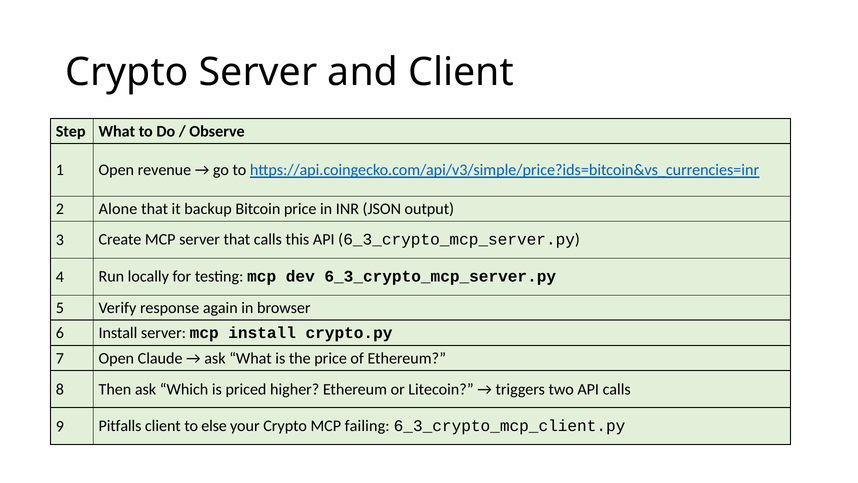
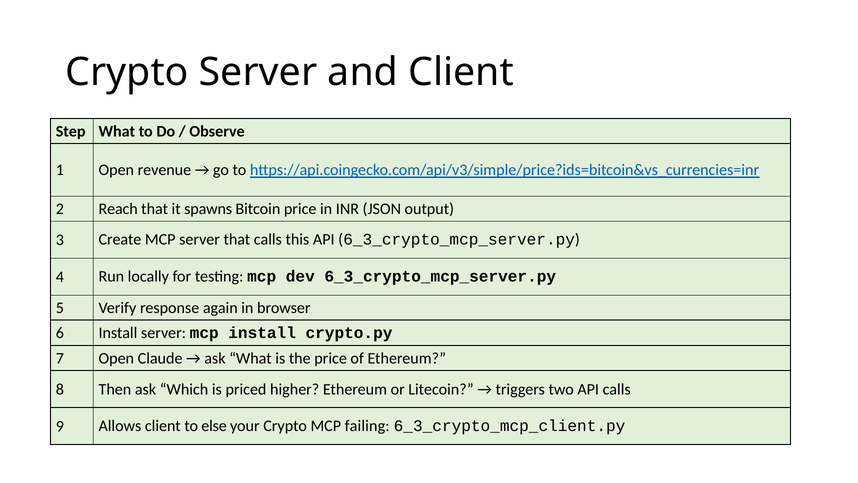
Alone: Alone -> Reach
backup: backup -> spawns
Pitfalls: Pitfalls -> Allows
